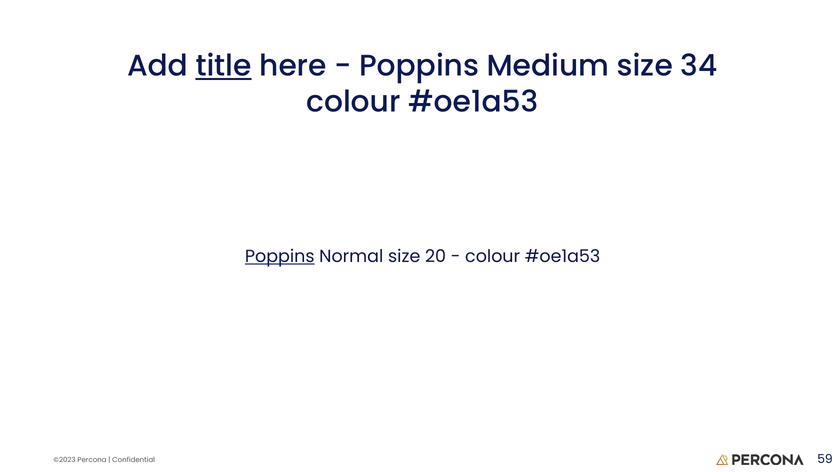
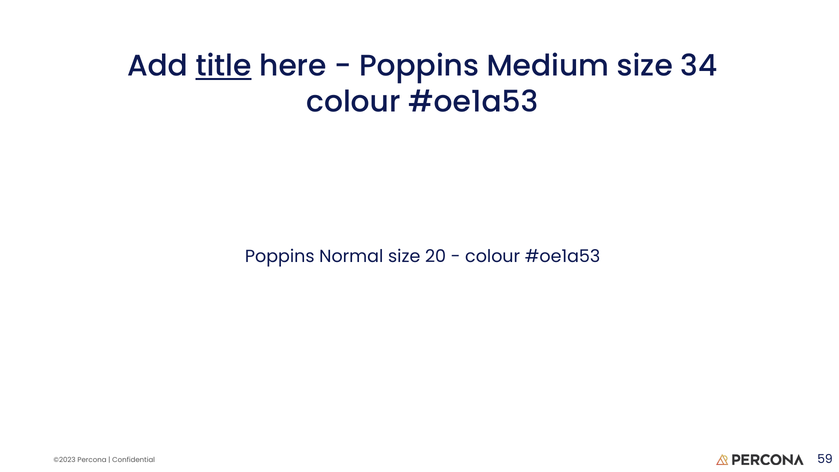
Poppins at (280, 256) underline: present -> none
